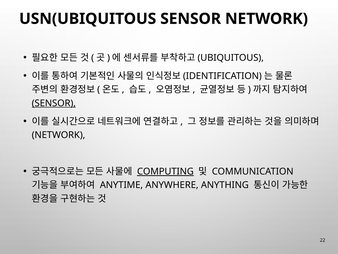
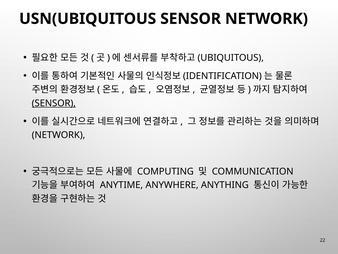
COMPUTING underline: present -> none
